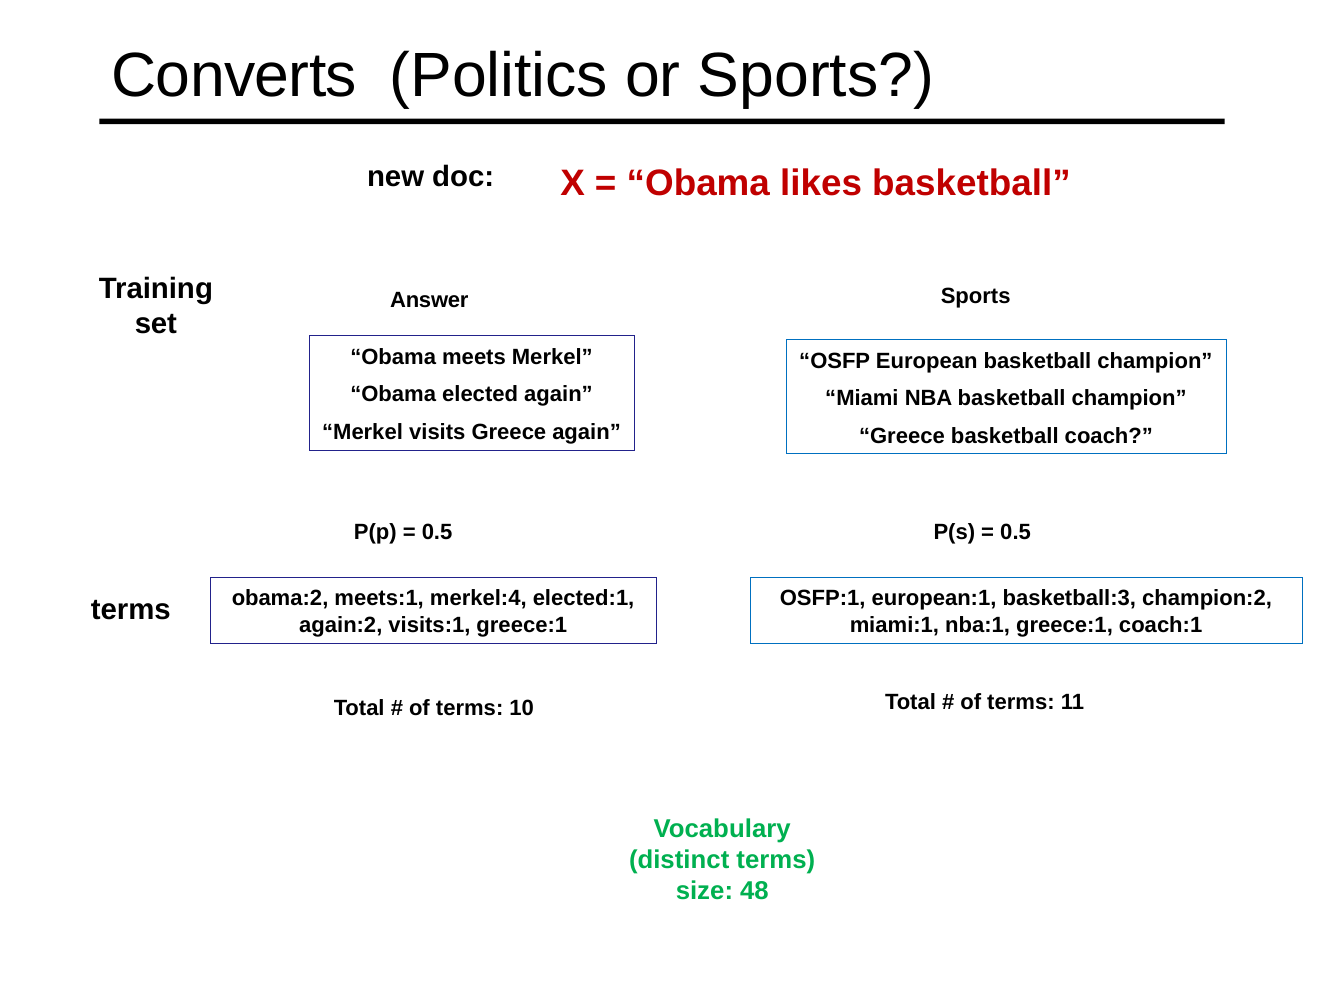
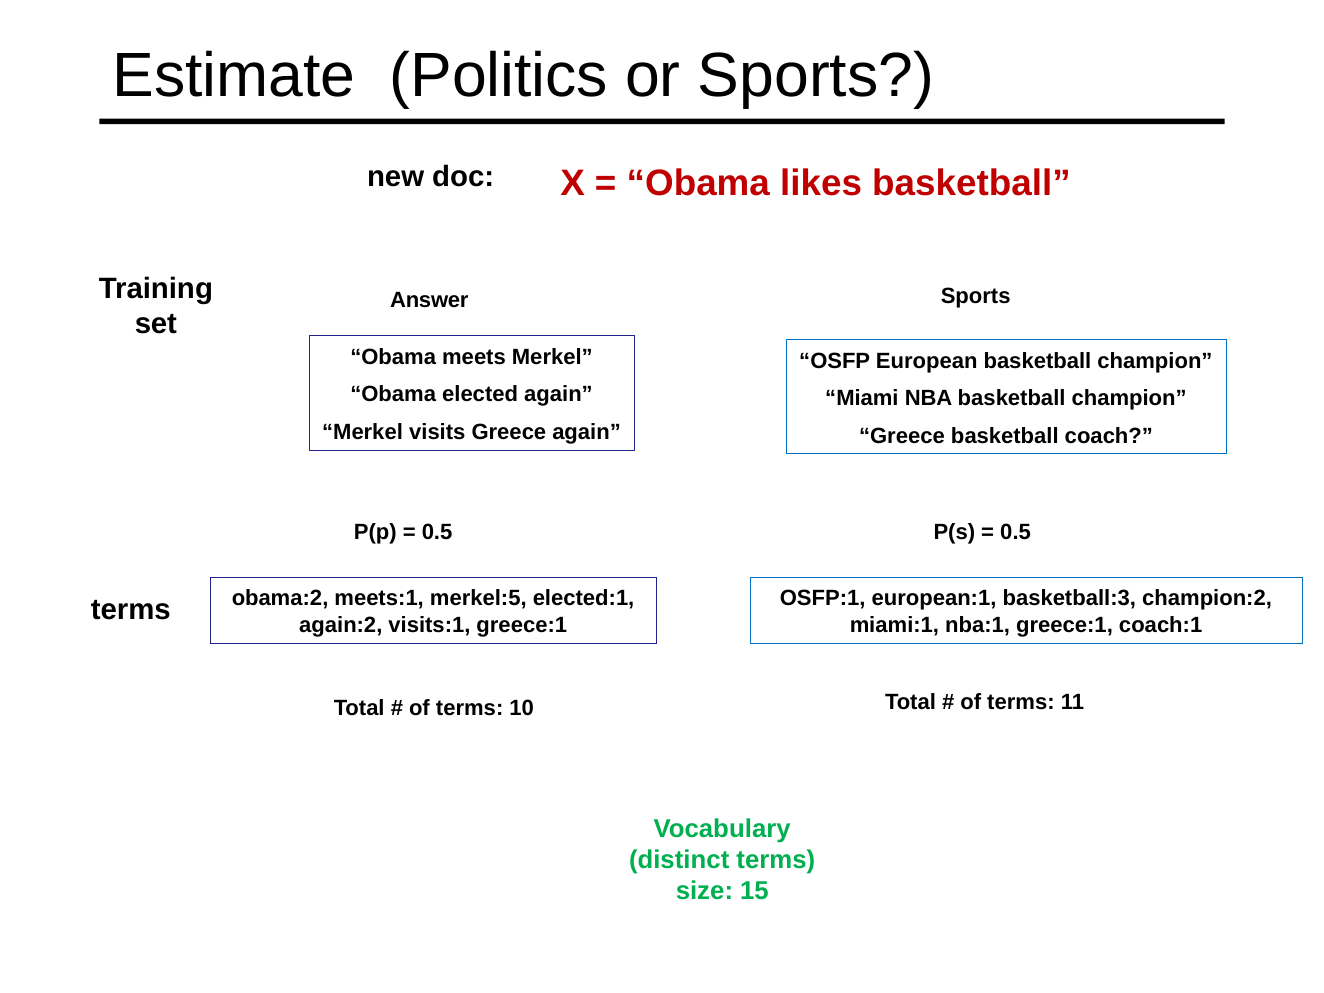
Converts: Converts -> Estimate
merkel:4: merkel:4 -> merkel:5
48: 48 -> 15
